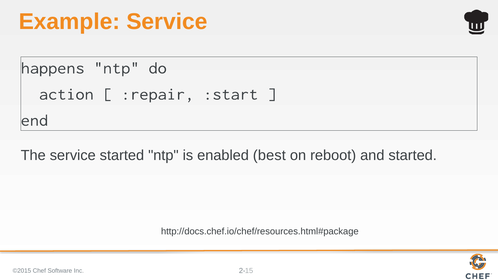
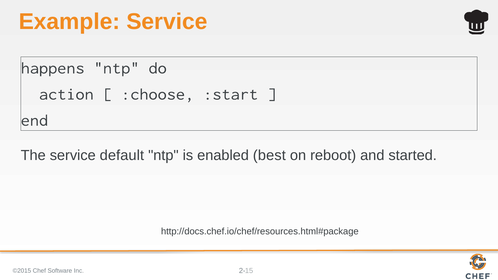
:repair: :repair -> :choose
service started: started -> default
